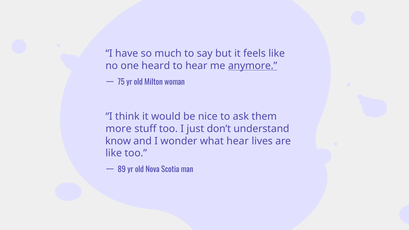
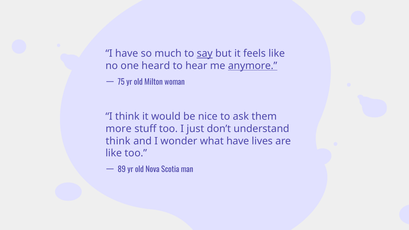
say underline: none -> present
know at (118, 141): know -> think
what hear: hear -> have
